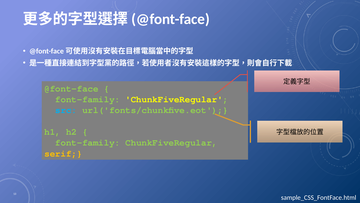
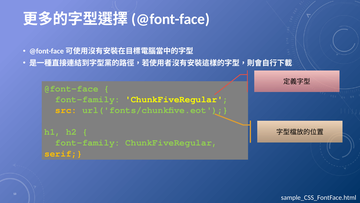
src colour: light blue -> yellow
